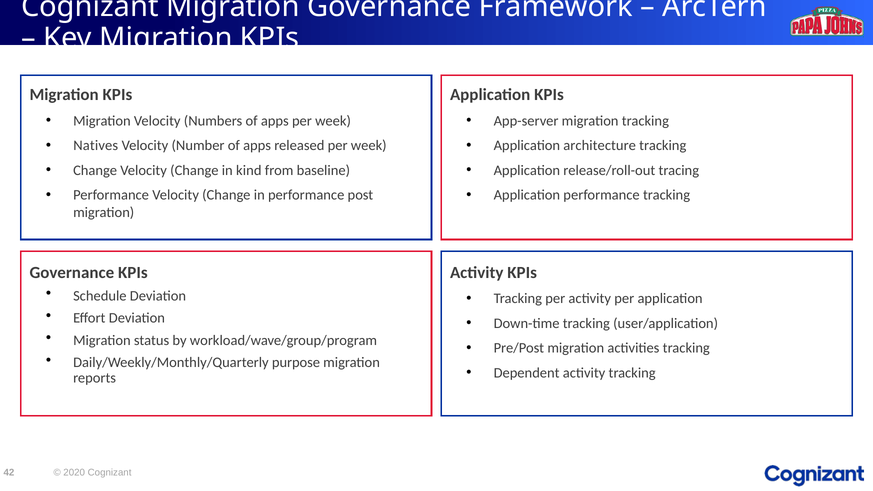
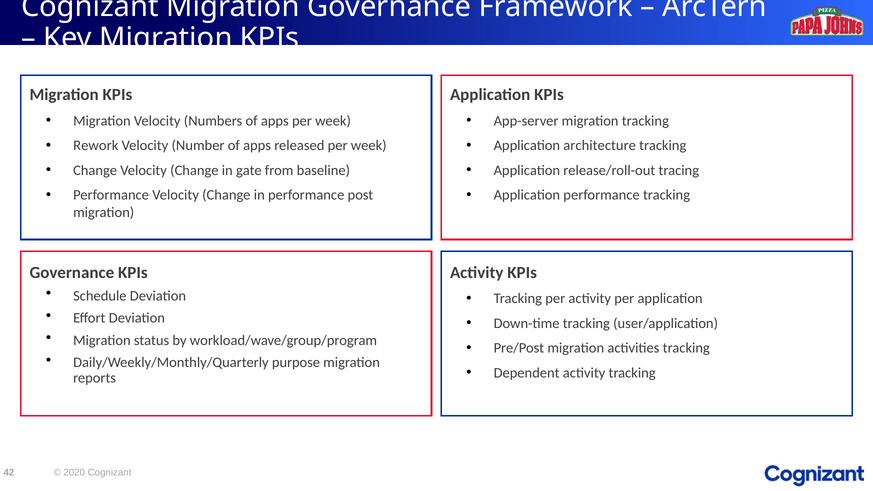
Natives: Natives -> Rework
kind: kind -> gate
